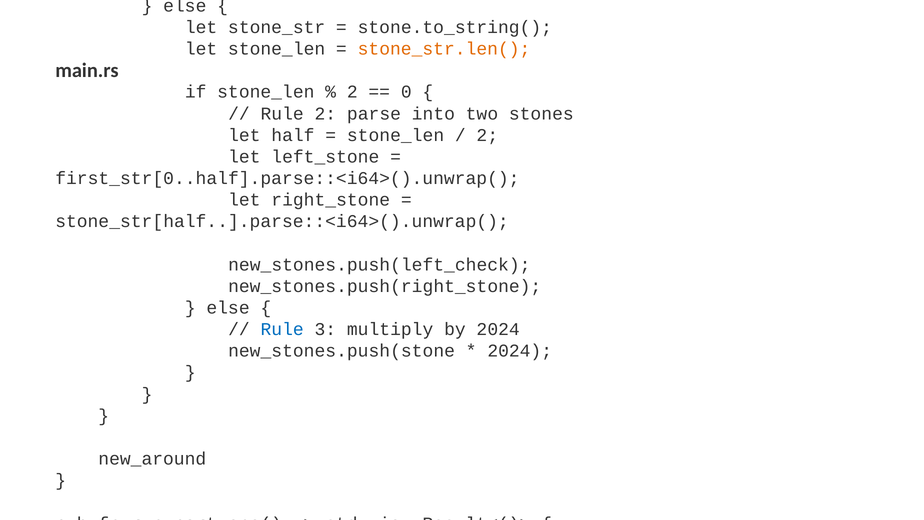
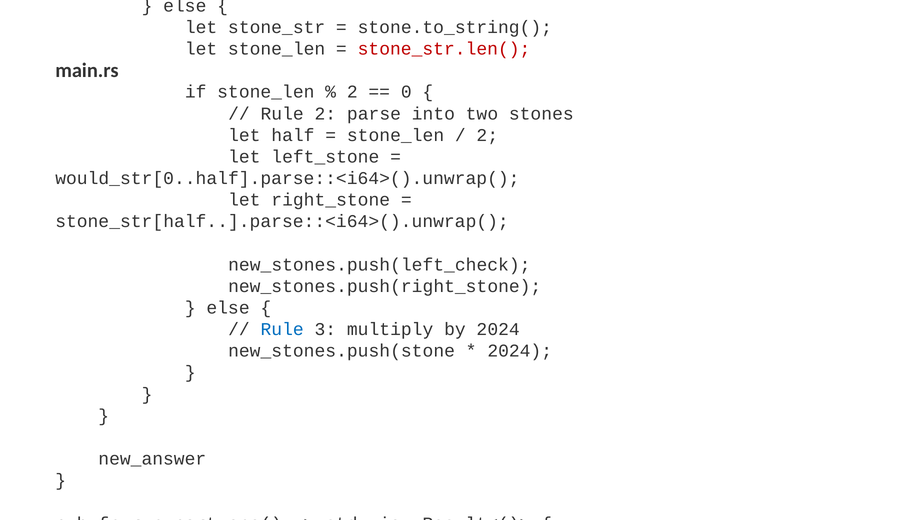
stone_str.len( colour: orange -> red
first_str[0..half].parse::<i64>().unwrap(: first_str[0..half].parse::<i64>().unwrap( -> would_str[0..half].parse::<i64>().unwrap(
new_around: new_around -> new_answer
